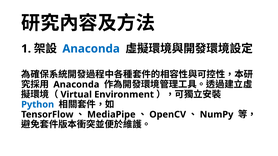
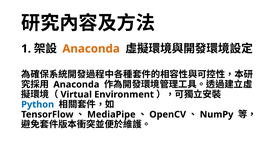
Anaconda at (91, 49) colour: blue -> orange
